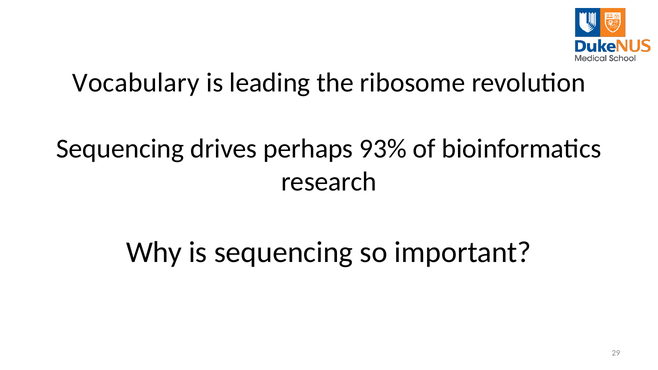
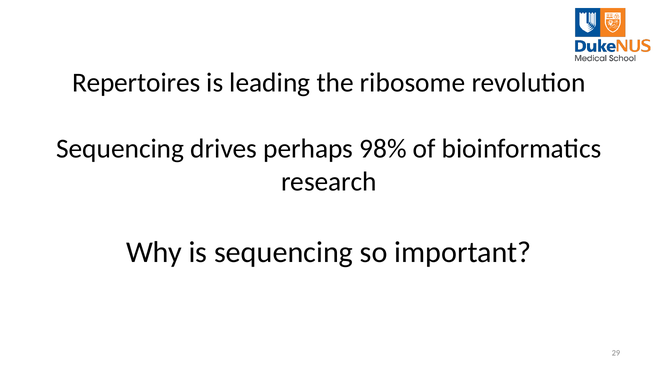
Vocabulary: Vocabulary -> Repertoires
93%: 93% -> 98%
